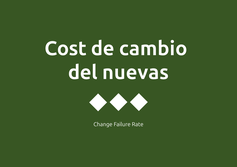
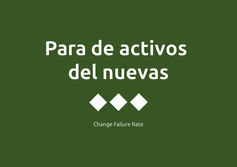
Cost: Cost -> Para
cambio: cambio -> activos
